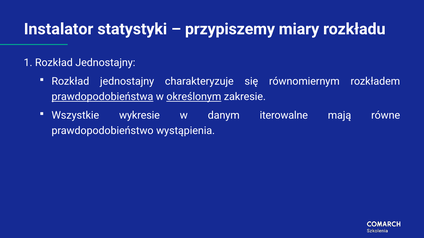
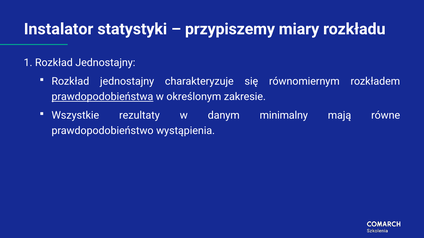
określonym underline: present -> none
wykresie: wykresie -> rezultaty
iterowalne: iterowalne -> minimalny
